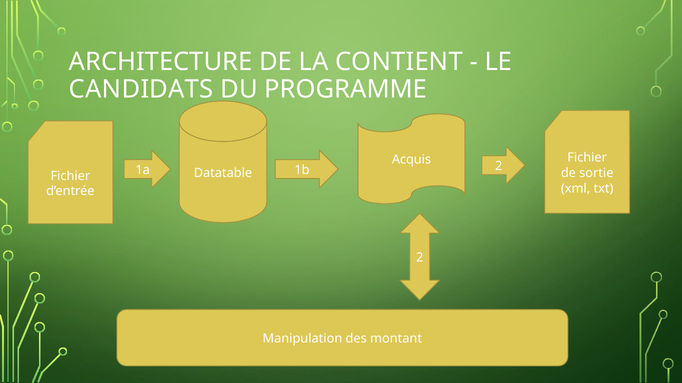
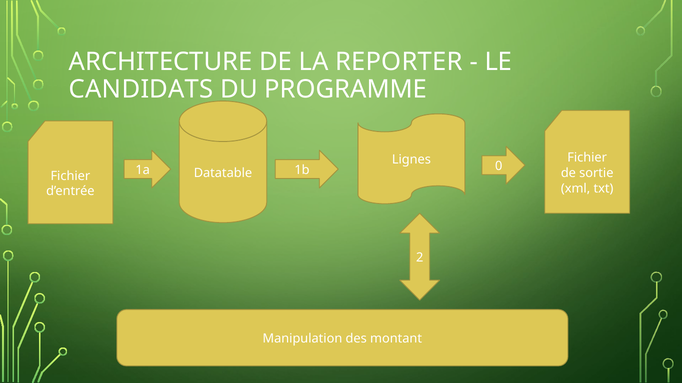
CONTIENT: CONTIENT -> REPORTER
Acquis: Acquis -> Lignes
1a 2: 2 -> 0
